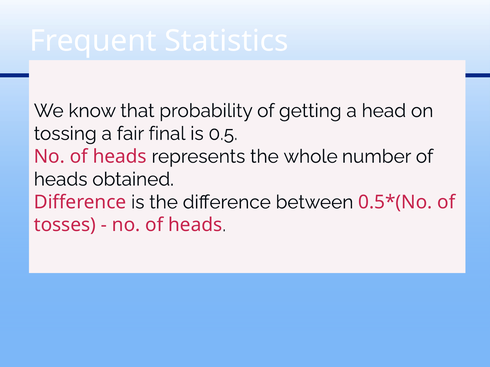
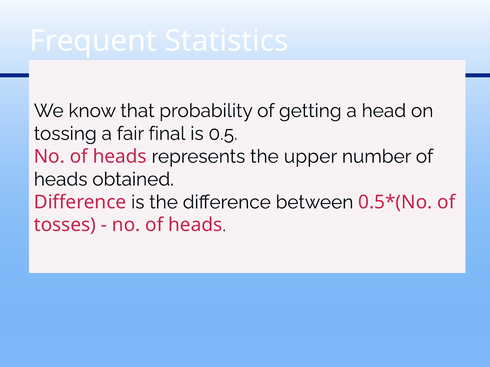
whole: whole -> upper
